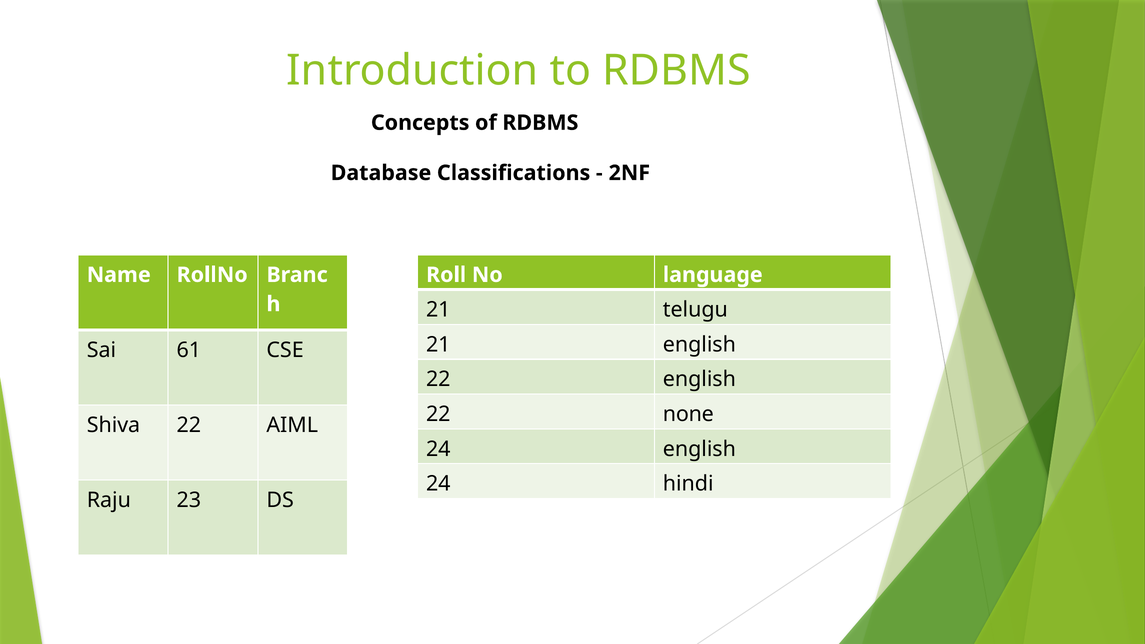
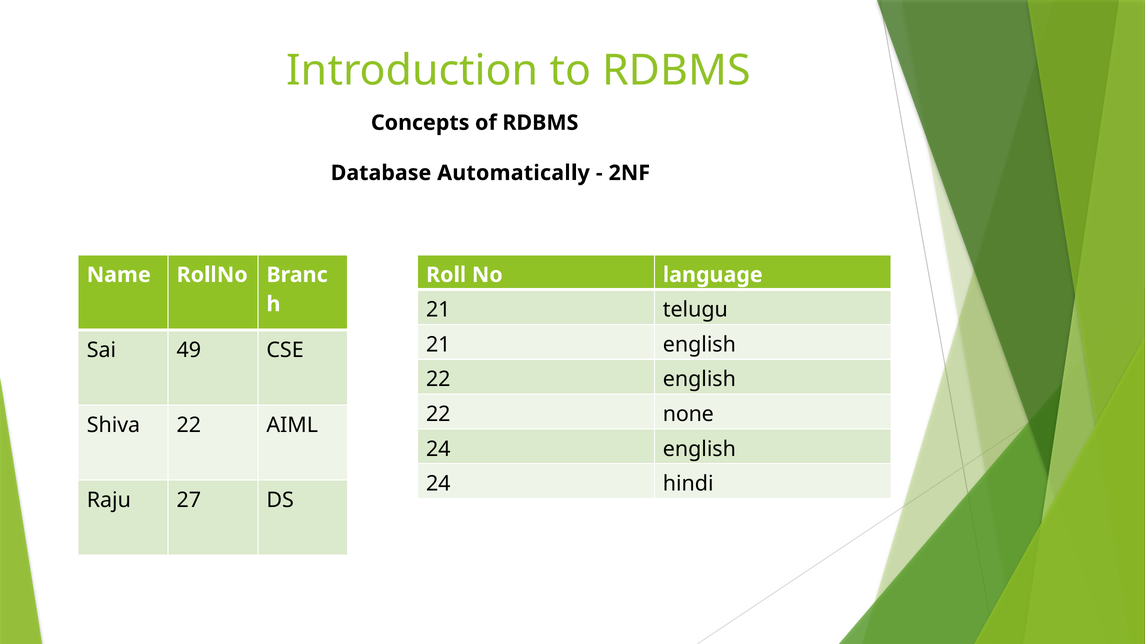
Classifications: Classifications -> Automatically
61: 61 -> 49
23: 23 -> 27
